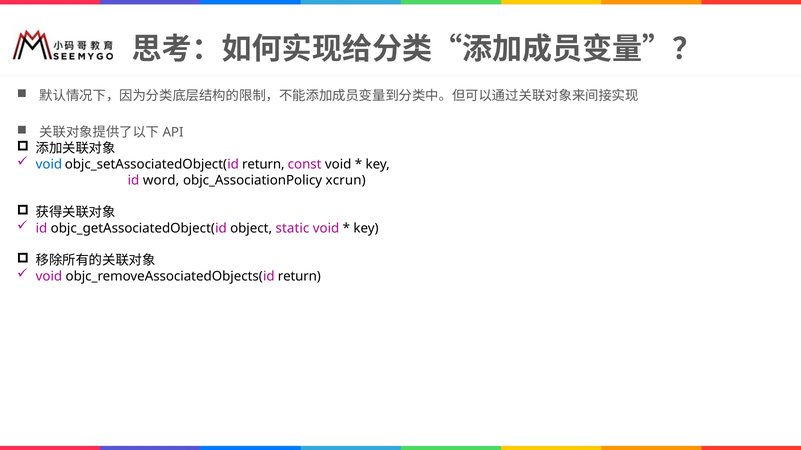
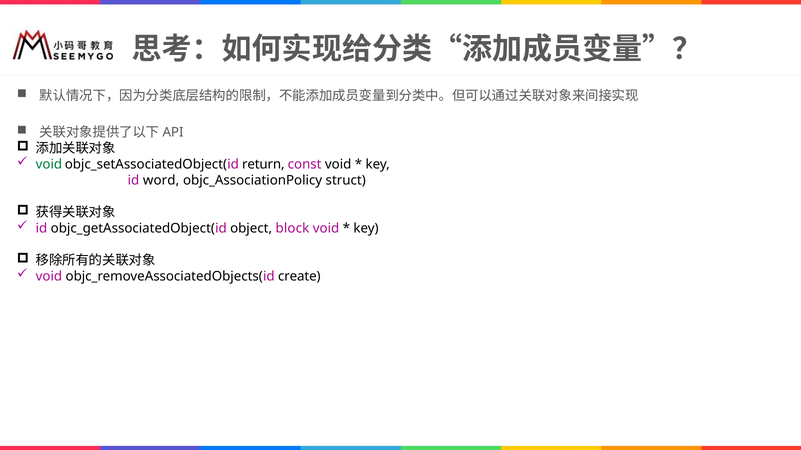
void at (49, 165) colour: blue -> green
xcrun: xcrun -> struct
static: static -> block
objc_removeAssociatedObjects(id return: return -> create
